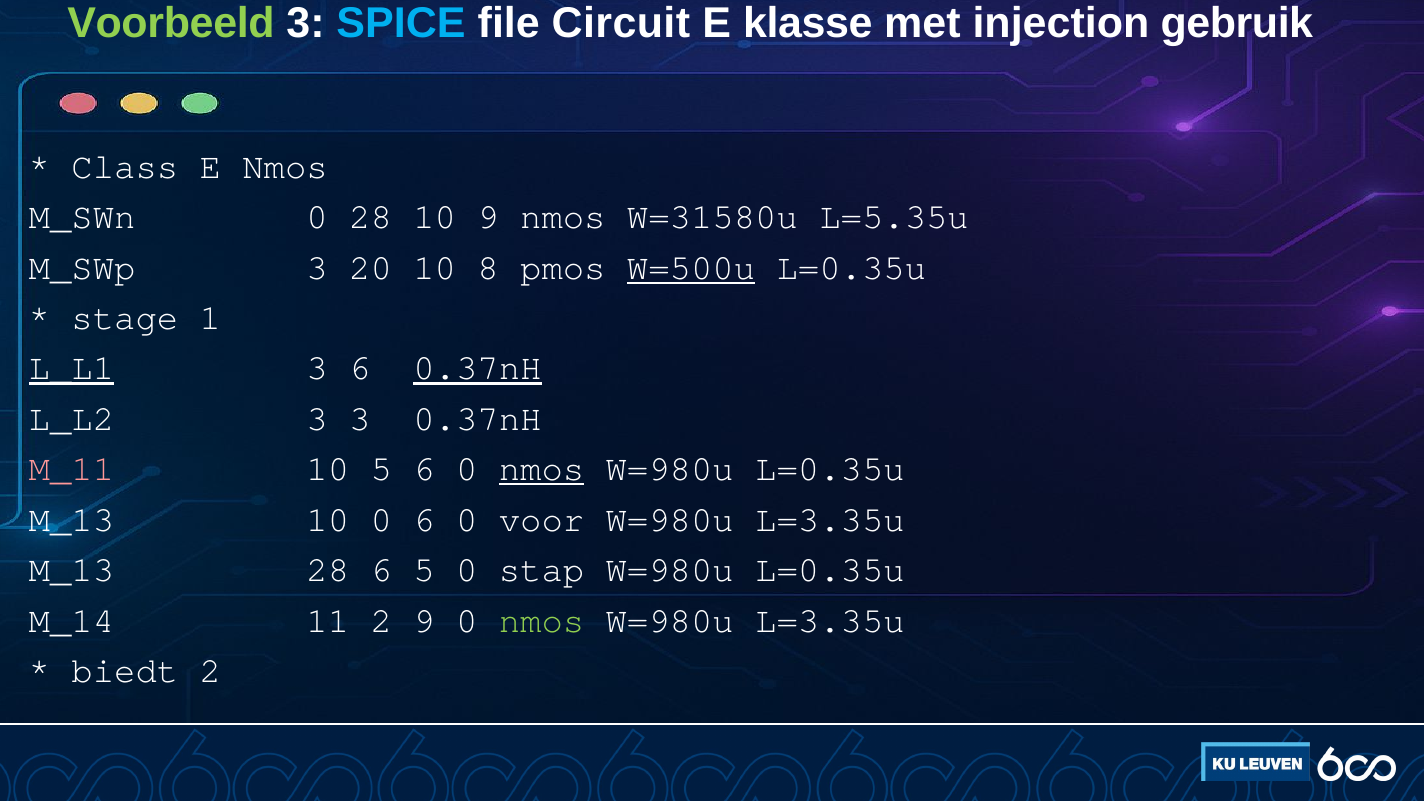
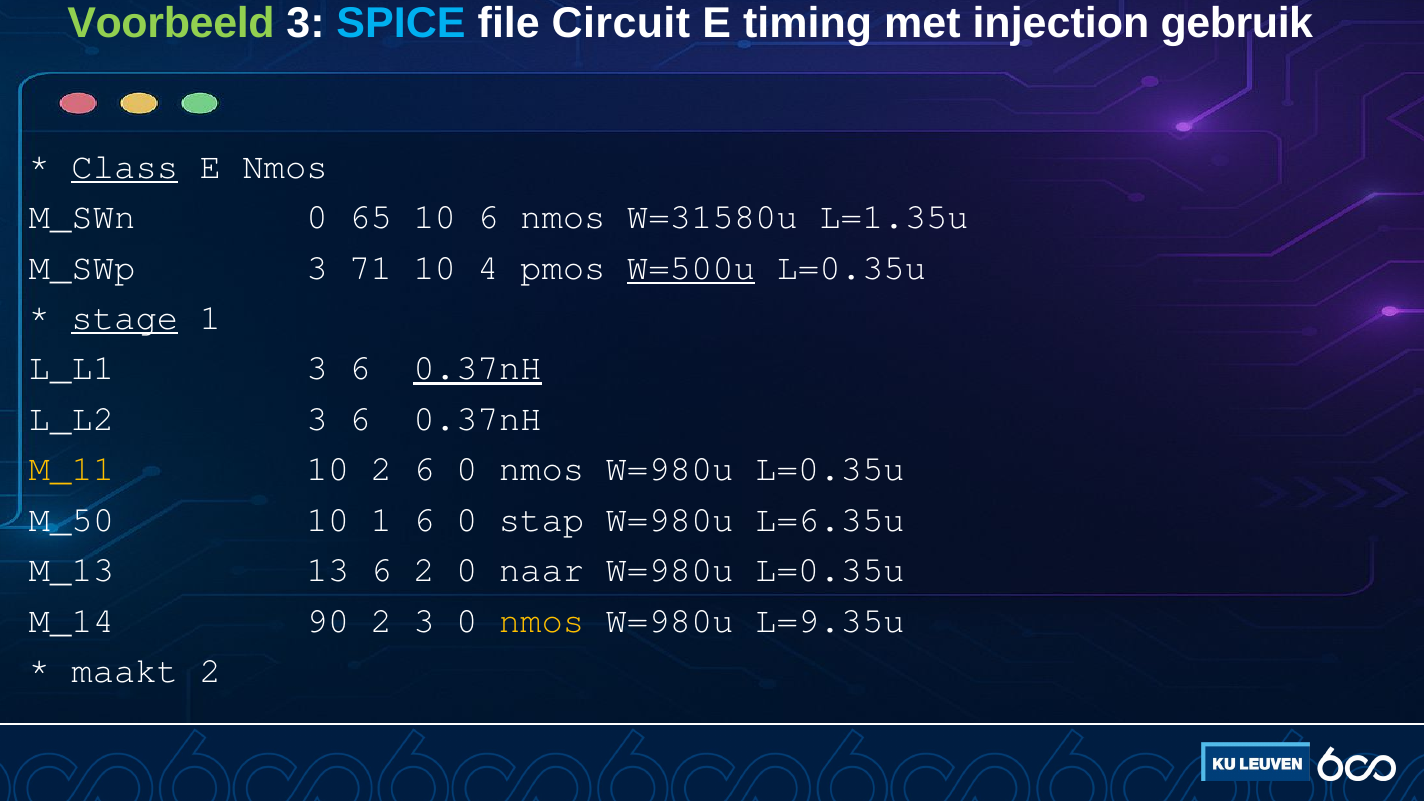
klasse: klasse -> timing
Class underline: none -> present
0 28: 28 -> 65
10 9: 9 -> 6
L=5.35u: L=5.35u -> L=1.35u
20: 20 -> 71
8: 8 -> 4
stage underline: none -> present
L_L1 underline: present -> none
L_L2 3 3: 3 -> 6
M_11 colour: pink -> yellow
10 5: 5 -> 2
nmos at (542, 469) underline: present -> none
M_13 at (71, 520): M_13 -> M_50
10 0: 0 -> 1
voor: voor -> stap
L=3.35u at (830, 520): L=3.35u -> L=6.35u
M_13 28: 28 -> 13
6 5: 5 -> 2
stap: stap -> naar
11: 11 -> 90
2 9: 9 -> 3
nmos at (542, 620) colour: light green -> yellow
L=3.35u at (830, 620): L=3.35u -> L=9.35u
biedt: biedt -> maakt
